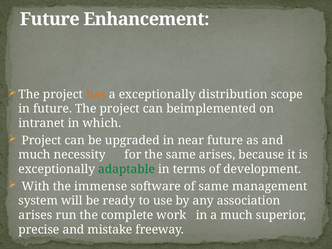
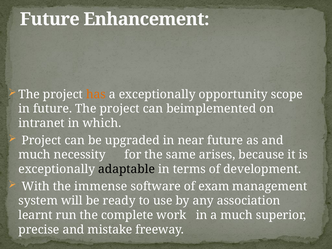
distribution: distribution -> opportunity
adaptable colour: green -> black
of same: same -> exam
arises at (35, 215): arises -> learnt
